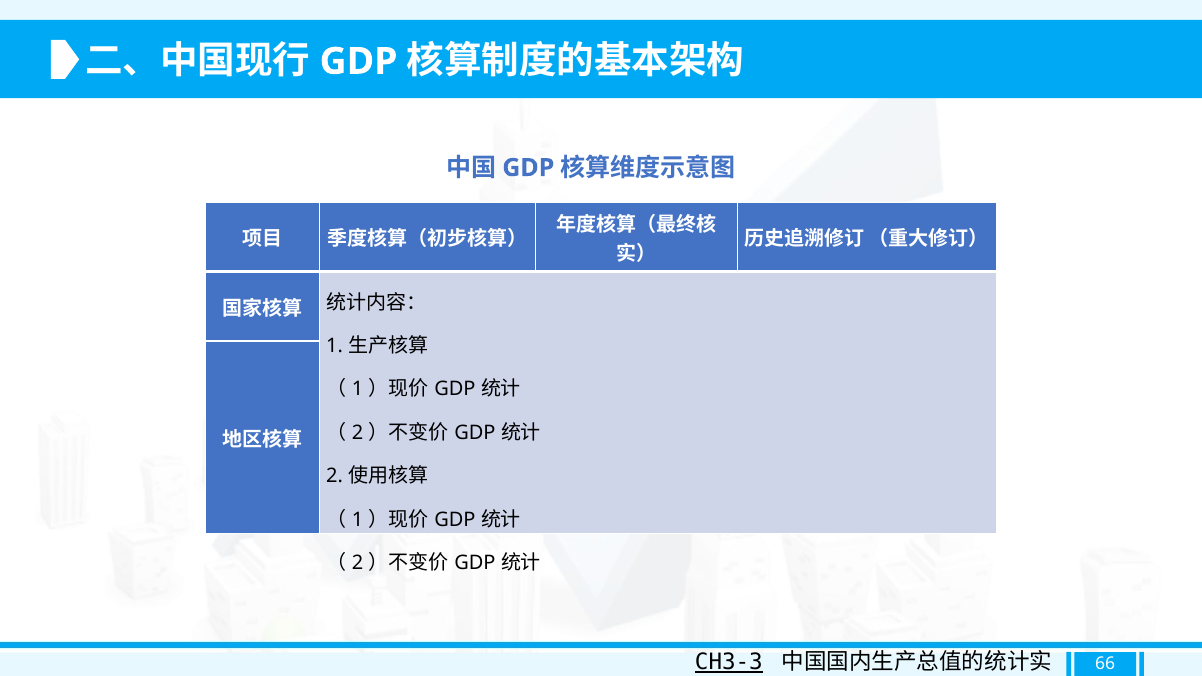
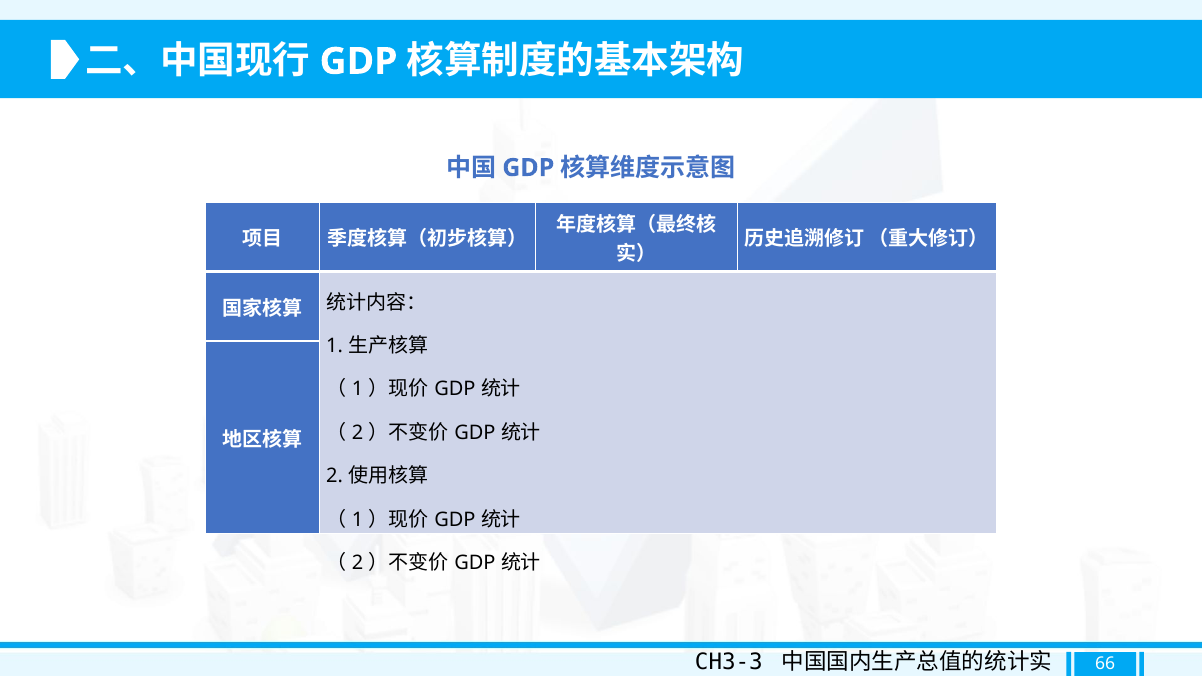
CH3-3 underline: present -> none
